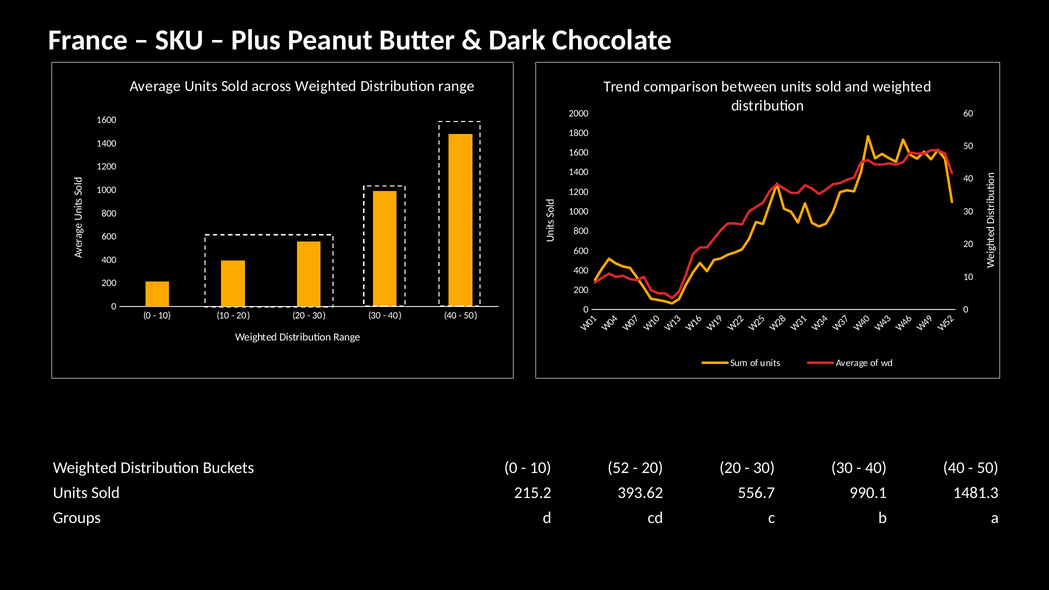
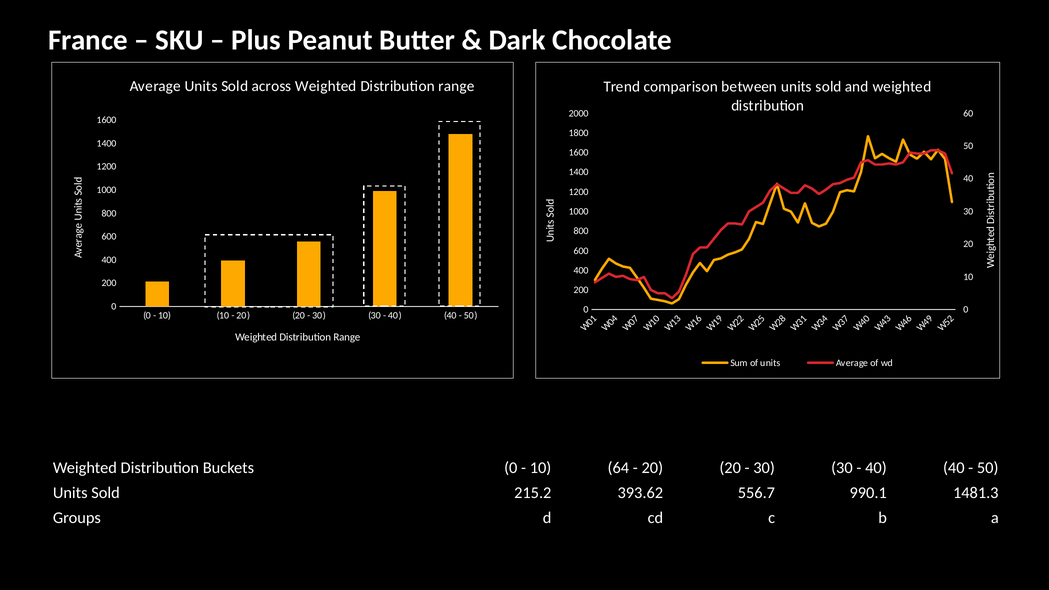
52: 52 -> 64
